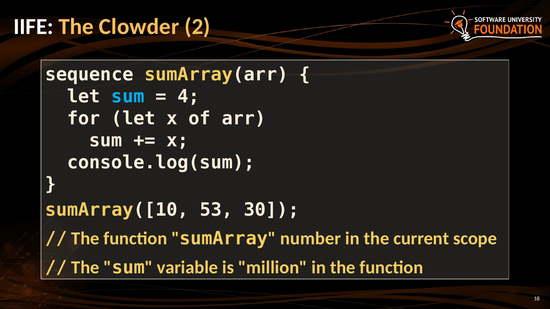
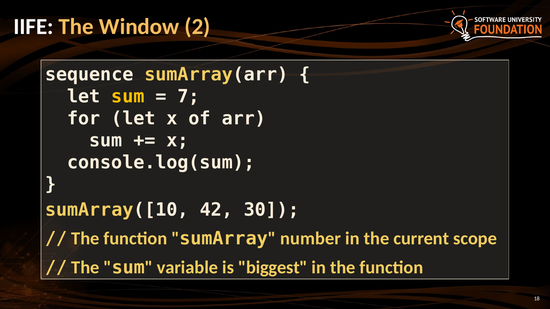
Clowder: Clowder -> Window
sum at (128, 96) colour: light blue -> yellow
4: 4 -> 7
53: 53 -> 42
million: million -> biggest
